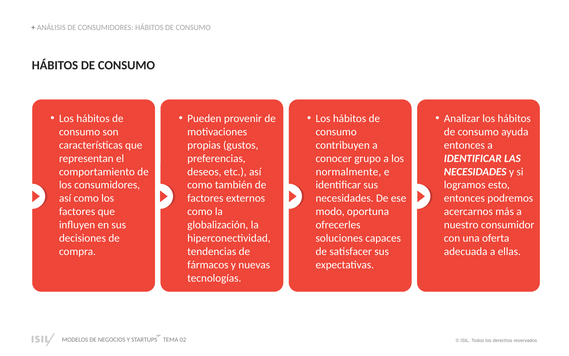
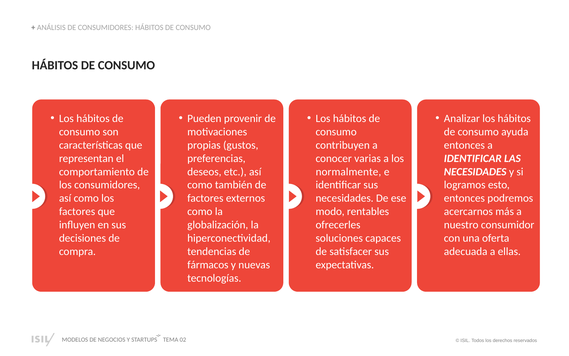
grupo: grupo -> varias
oportuna: oportuna -> rentables
